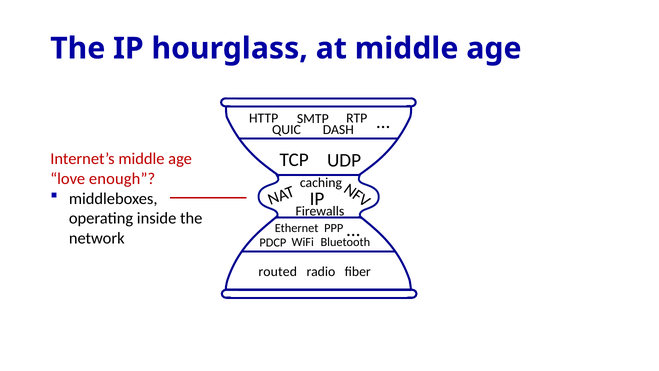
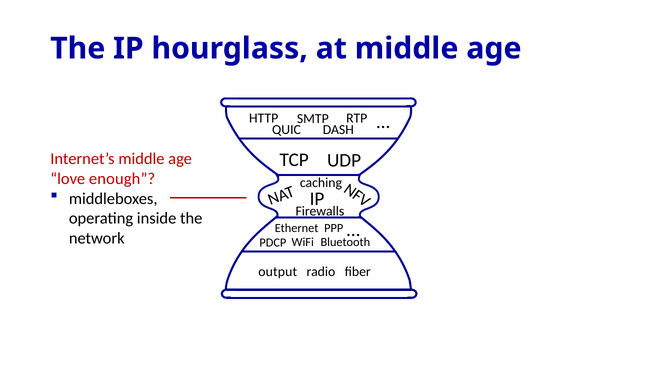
routed: routed -> output
